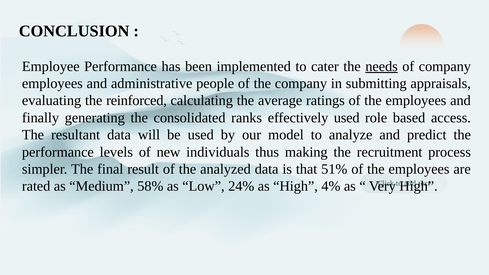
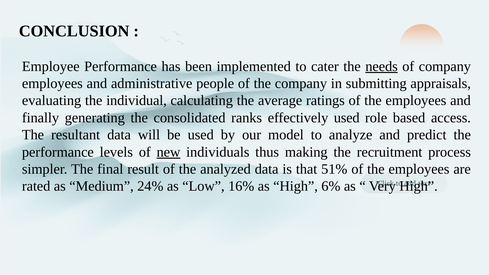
reinforced: reinforced -> individual
new underline: none -> present
58%: 58% -> 24%
24%: 24% -> 16%
4%: 4% -> 6%
